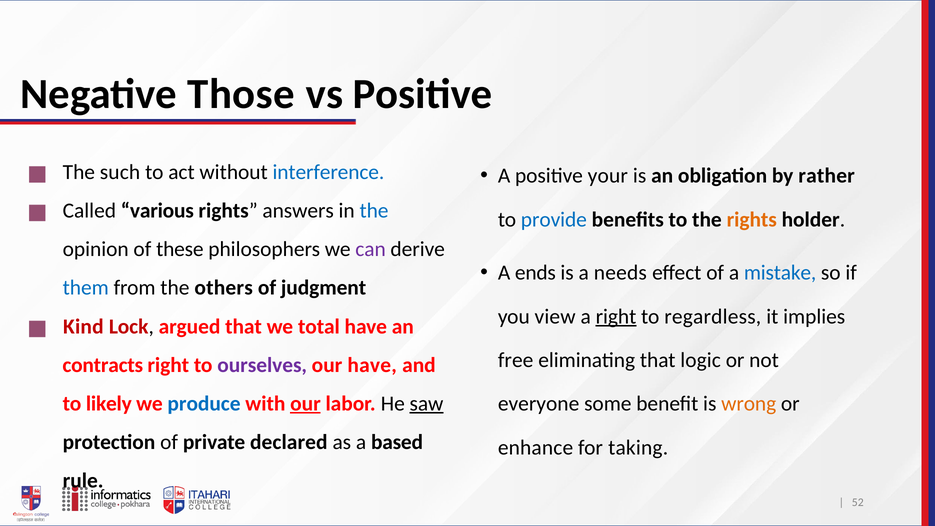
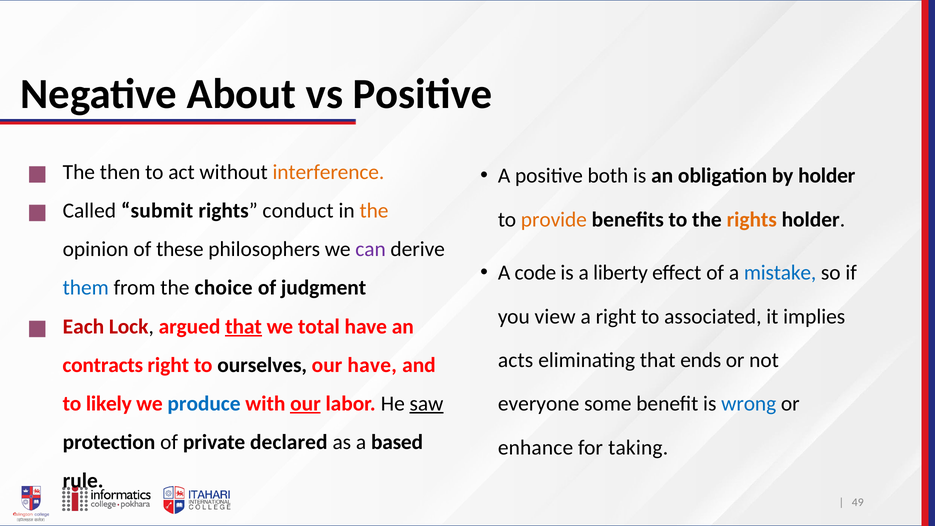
Those: Those -> About
such: such -> then
interference colour: blue -> orange
your: your -> both
by rather: rather -> holder
various: various -> submit
answers: answers -> conduct
the at (374, 211) colour: blue -> orange
provide colour: blue -> orange
ends: ends -> code
needs: needs -> liberty
others: others -> choice
right at (616, 316) underline: present -> none
regardless: regardless -> associated
Kind: Kind -> Each
that at (244, 326) underline: none -> present
free: free -> acts
logic: logic -> ends
ourselves colour: purple -> black
wrong colour: orange -> blue
52: 52 -> 49
